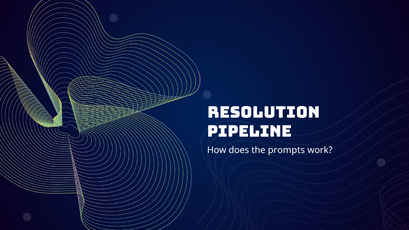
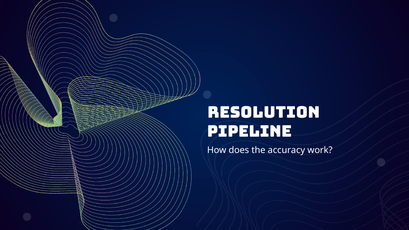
prompts: prompts -> accuracy
